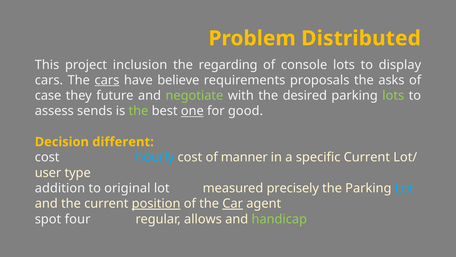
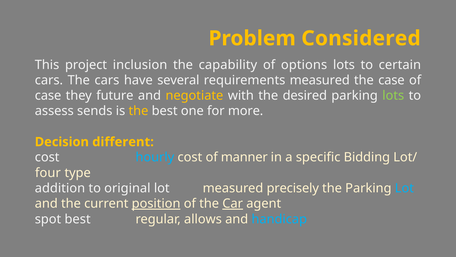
Distributed: Distributed -> Considered
regarding: regarding -> capability
console: console -> options
display: display -> certain
cars at (107, 80) underline: present -> none
believe: believe -> several
requirements proposals: proposals -> measured
the asks: asks -> case
negotiate colour: light green -> yellow
the at (138, 111) colour: light green -> yellow
one underline: present -> none
good: good -> more
specific Current: Current -> Bidding
user: user -> four
spot four: four -> best
handicap colour: light green -> light blue
